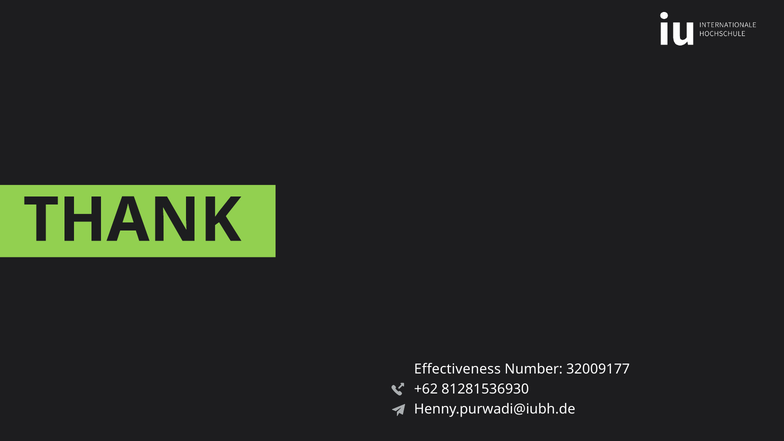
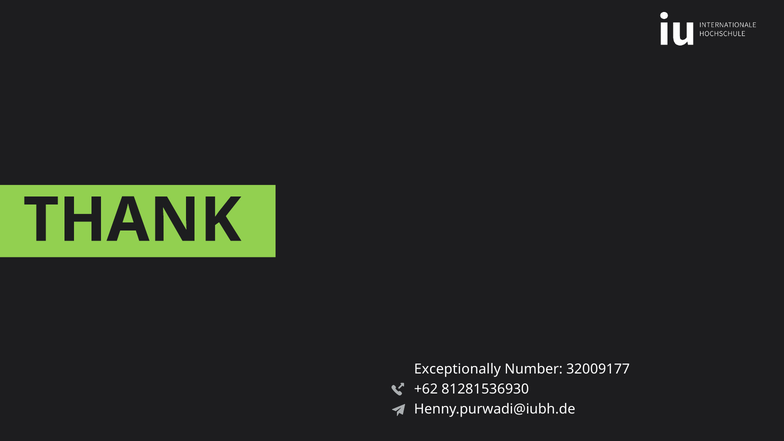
Effectiveness: Effectiveness -> Exceptionally
